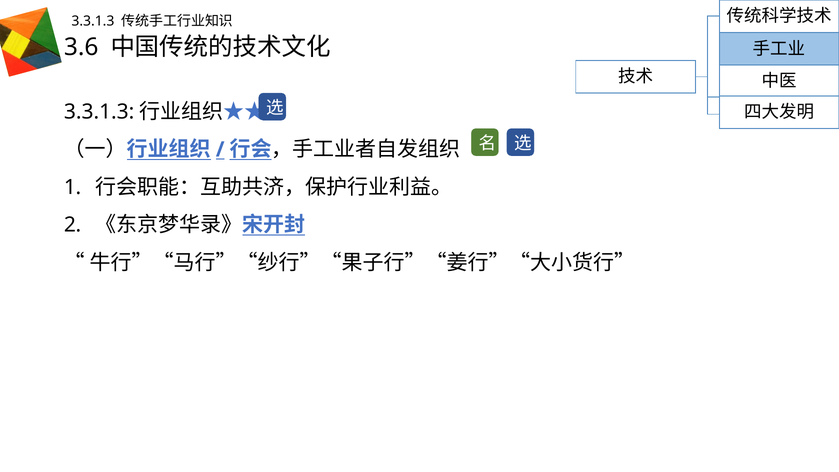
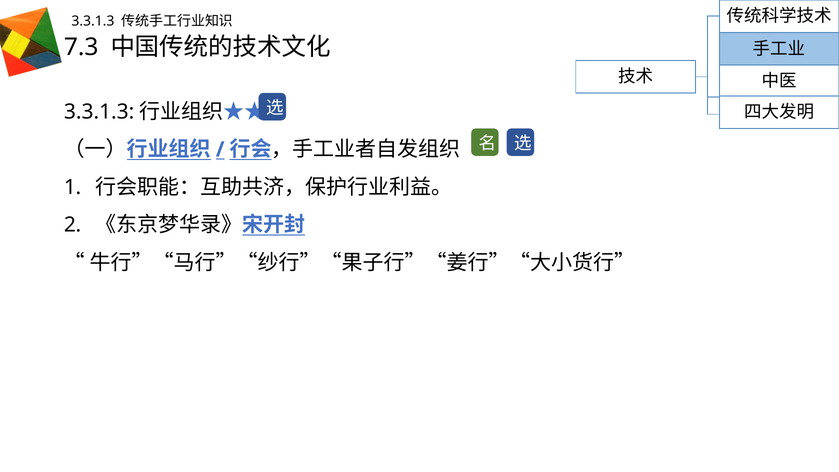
3.6: 3.6 -> 7.3
